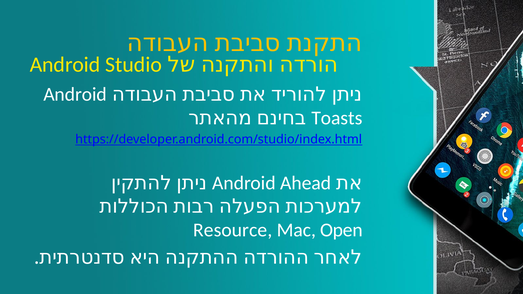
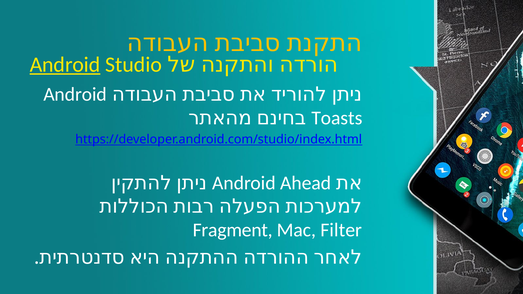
Android at (65, 65) underline: none -> present
Resource: Resource -> Fragment
Open: Open -> Filter
